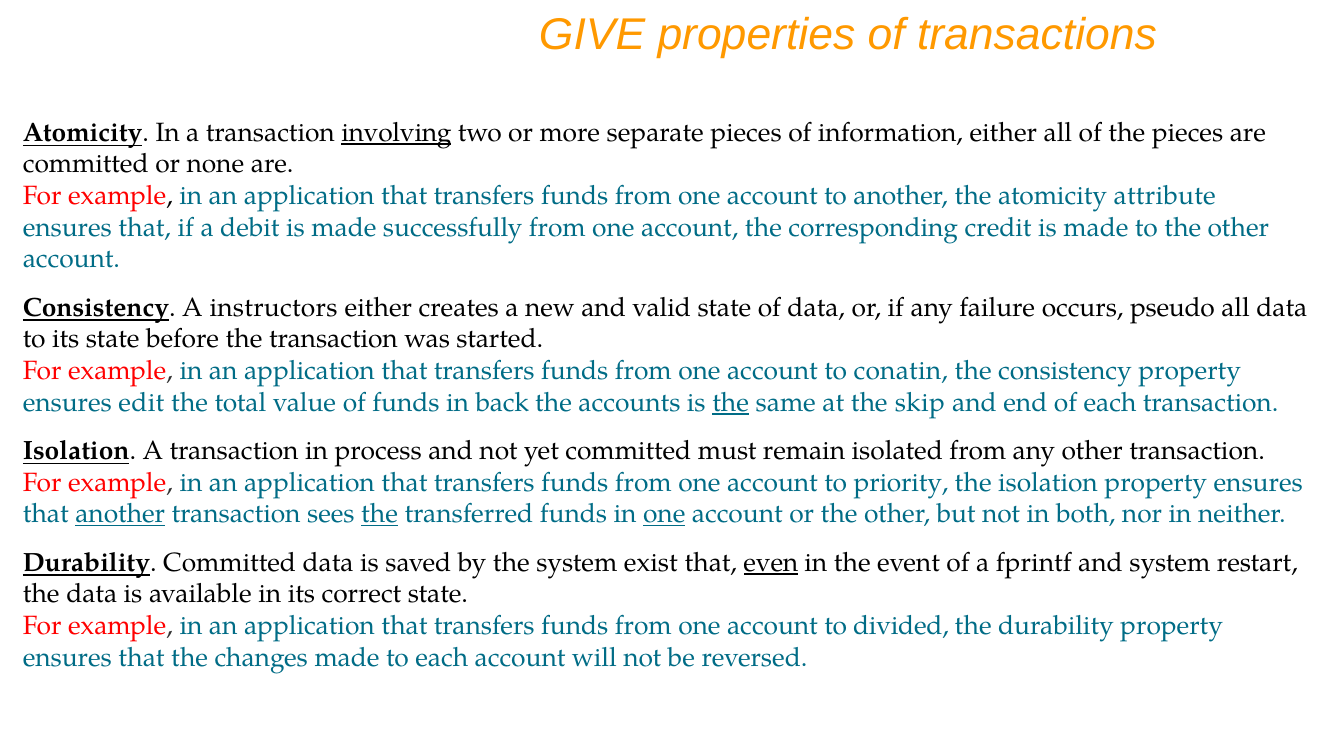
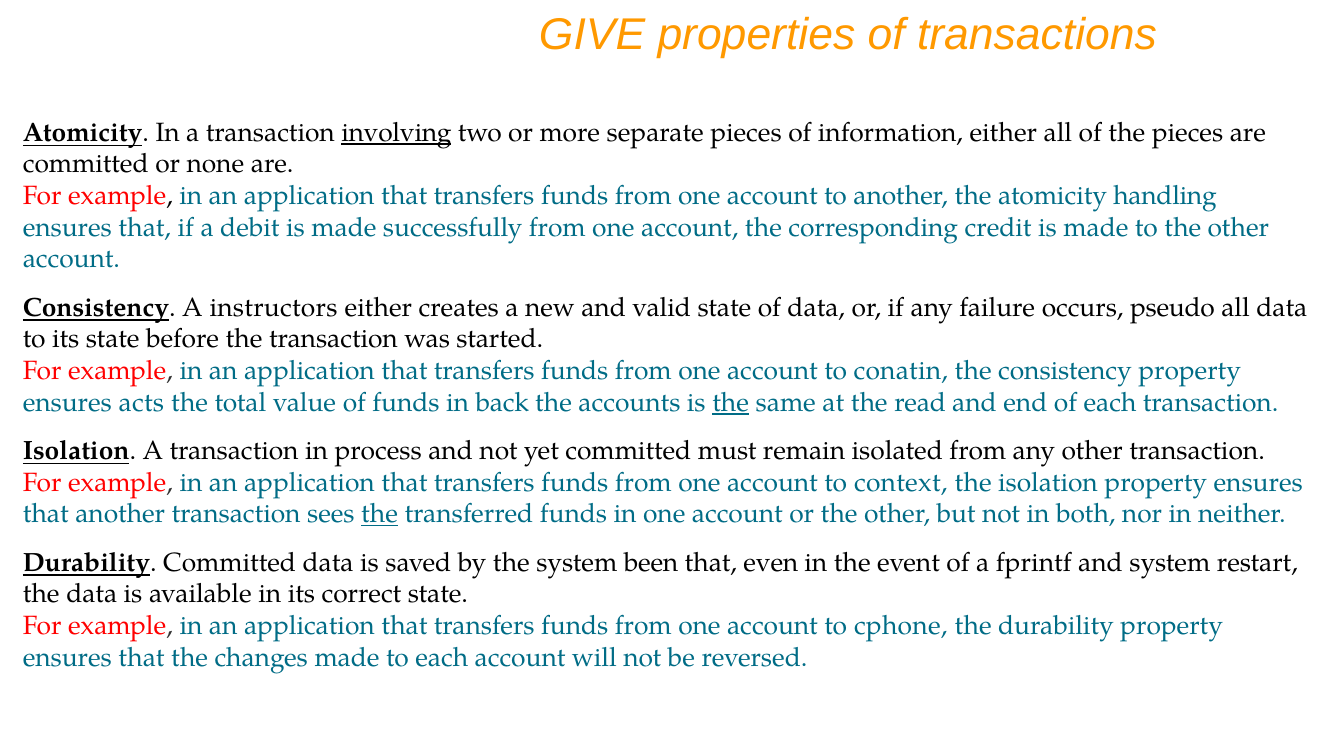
attribute: attribute -> handling
edit: edit -> acts
skip: skip -> read
priority: priority -> context
another at (120, 514) underline: present -> none
one at (664, 514) underline: present -> none
exist: exist -> been
even underline: present -> none
divided: divided -> cphone
